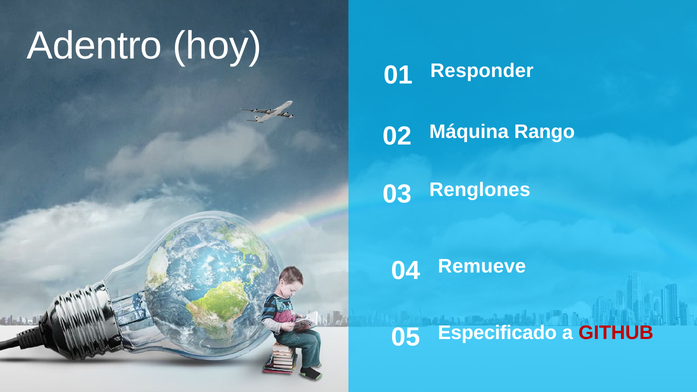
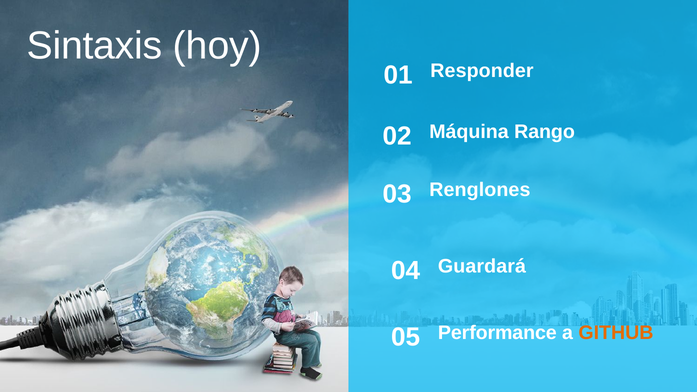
Adentro: Adentro -> Sintaxis
Remueve: Remueve -> Guardará
Especificado: Especificado -> Performance
GITHUB colour: red -> orange
